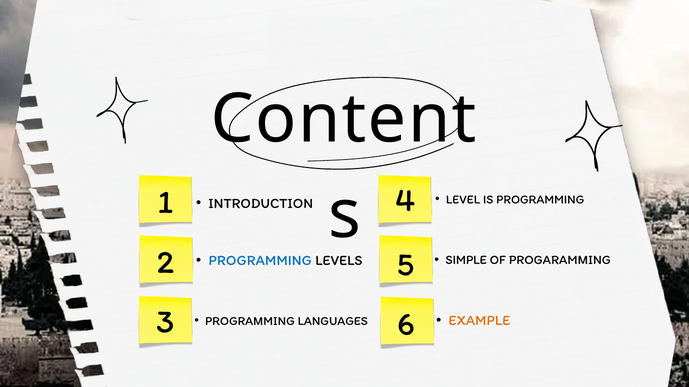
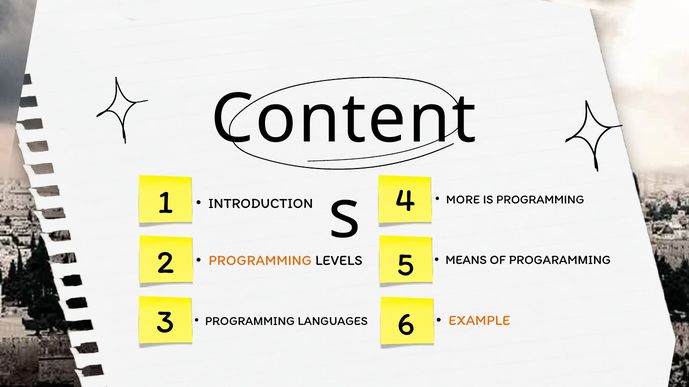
LEVEL: LEVEL -> MORE
SIMPLE: SIMPLE -> MEANS
PROGRAMMING at (260, 261) colour: blue -> orange
